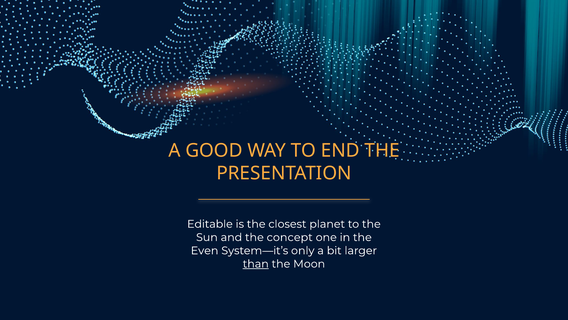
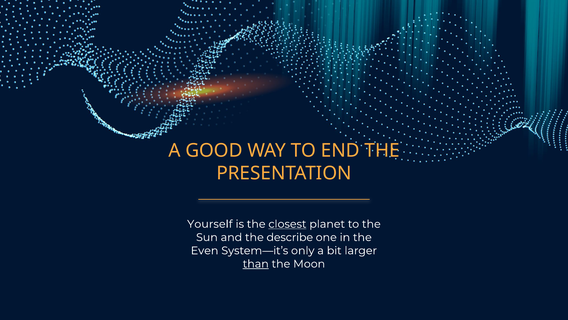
Editable: Editable -> Yourself
closest underline: none -> present
concept: concept -> describe
